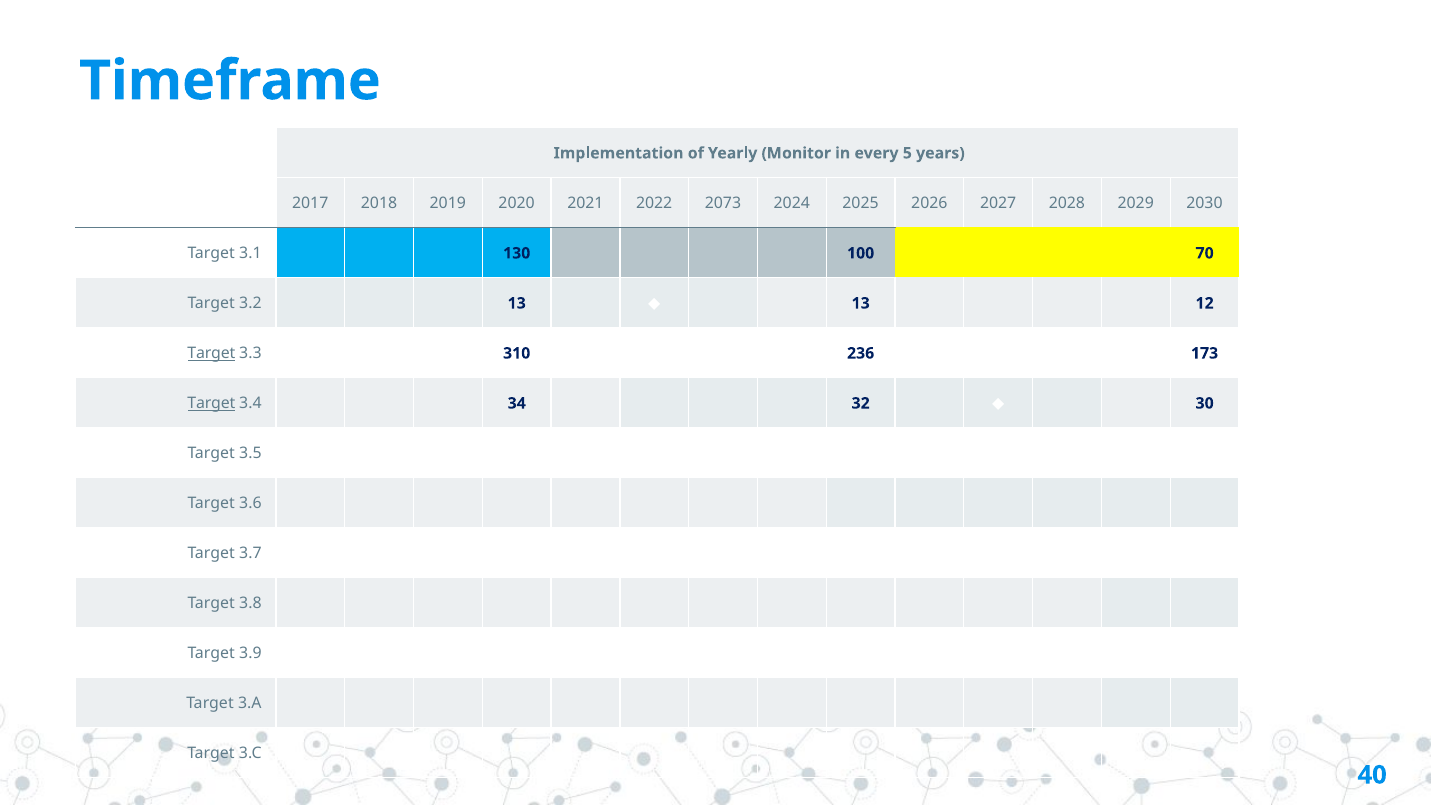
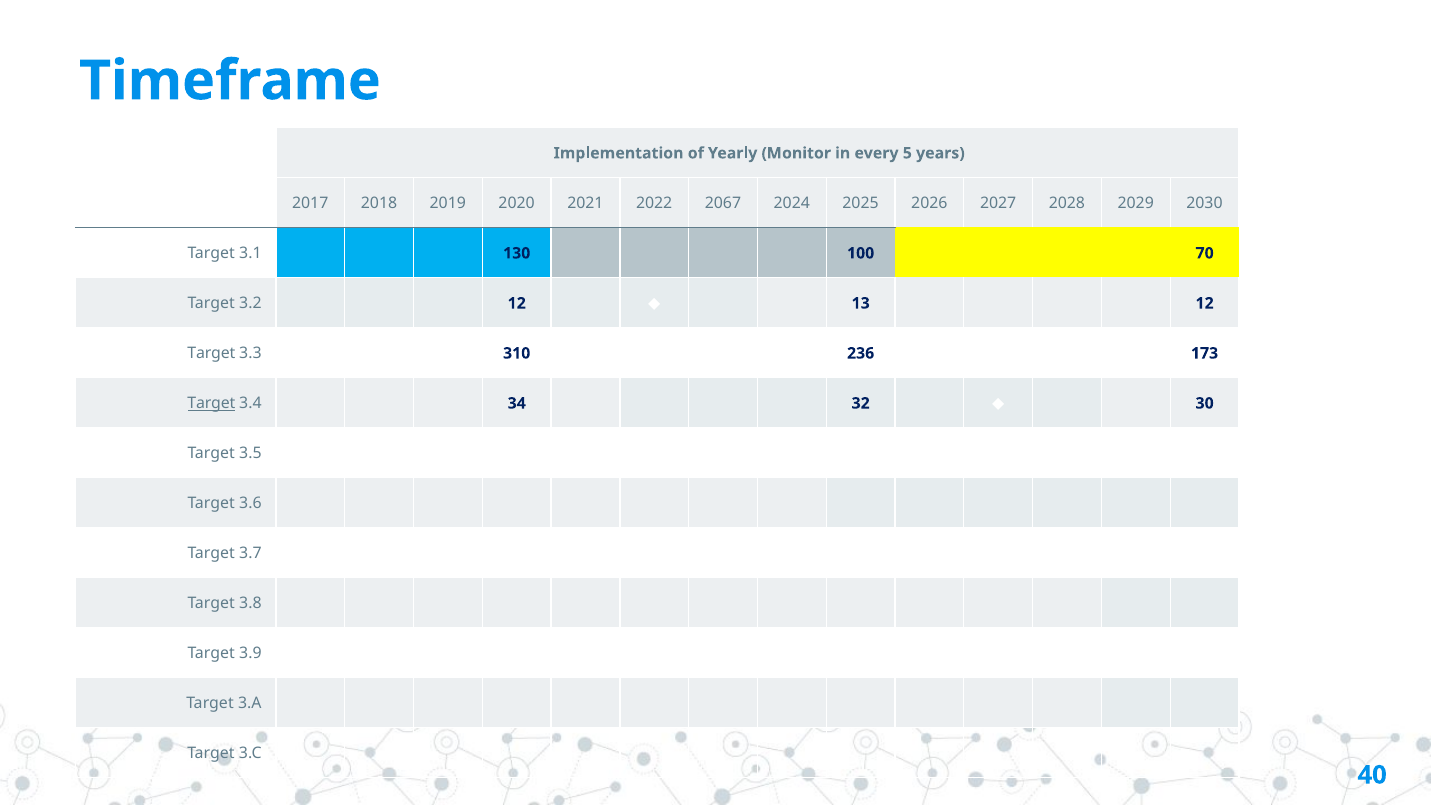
2073: 2073 -> 2067
3.2 13: 13 -> 12
Target at (211, 353) underline: present -> none
